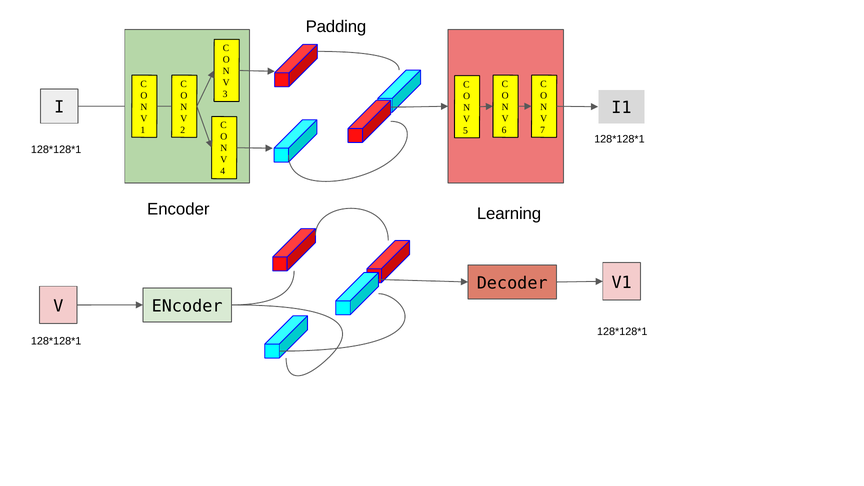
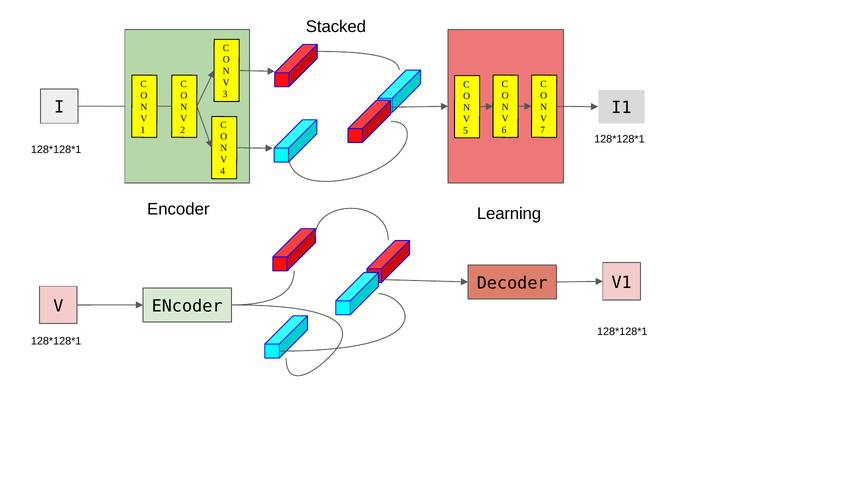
Padding: Padding -> Stacked
